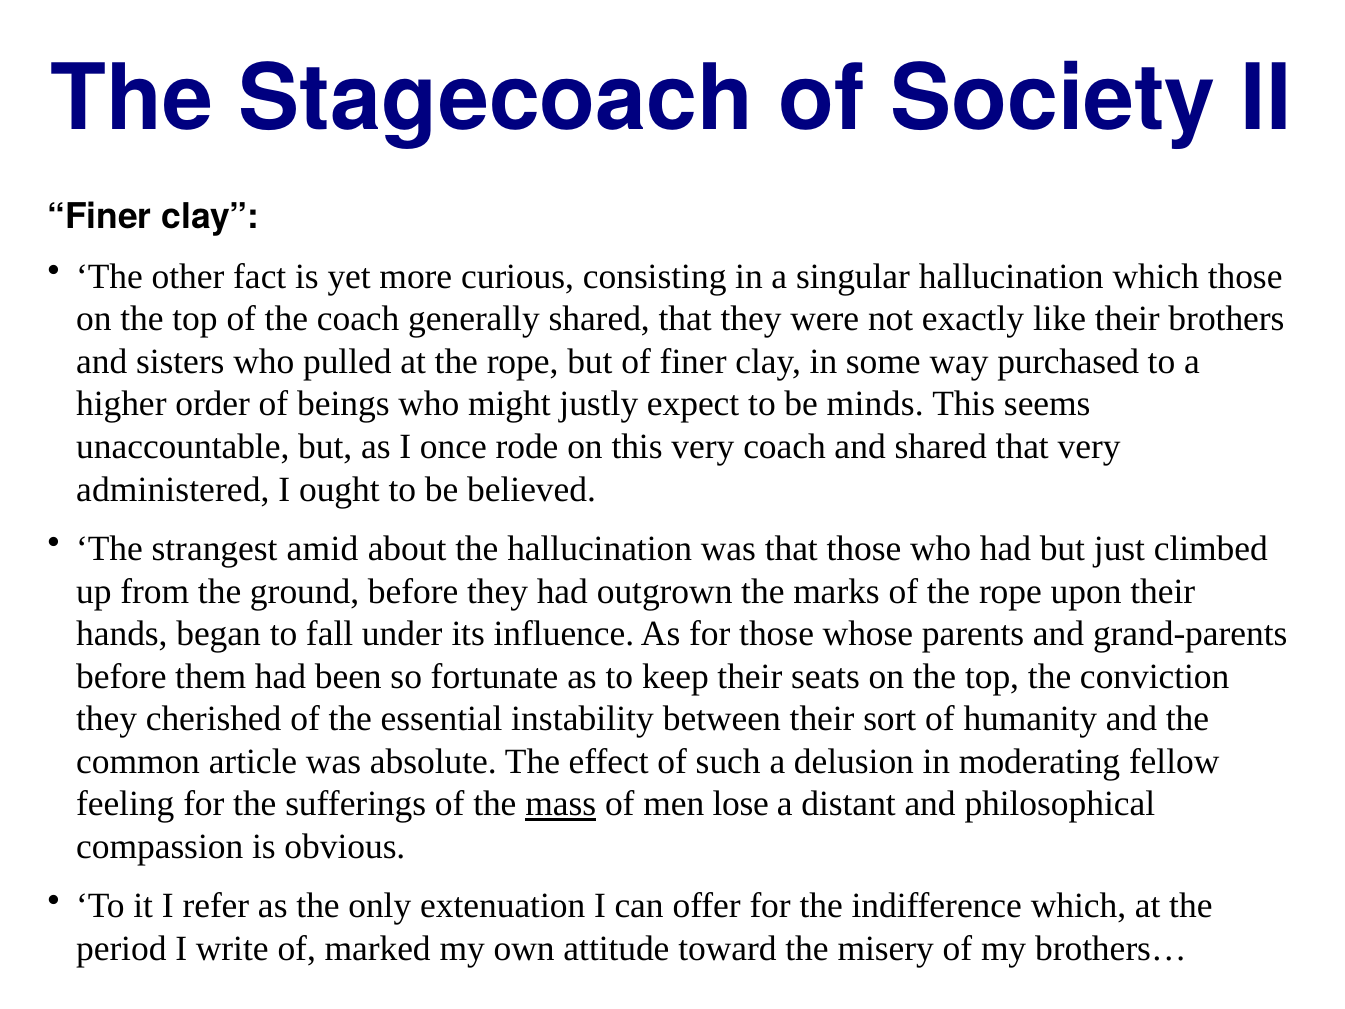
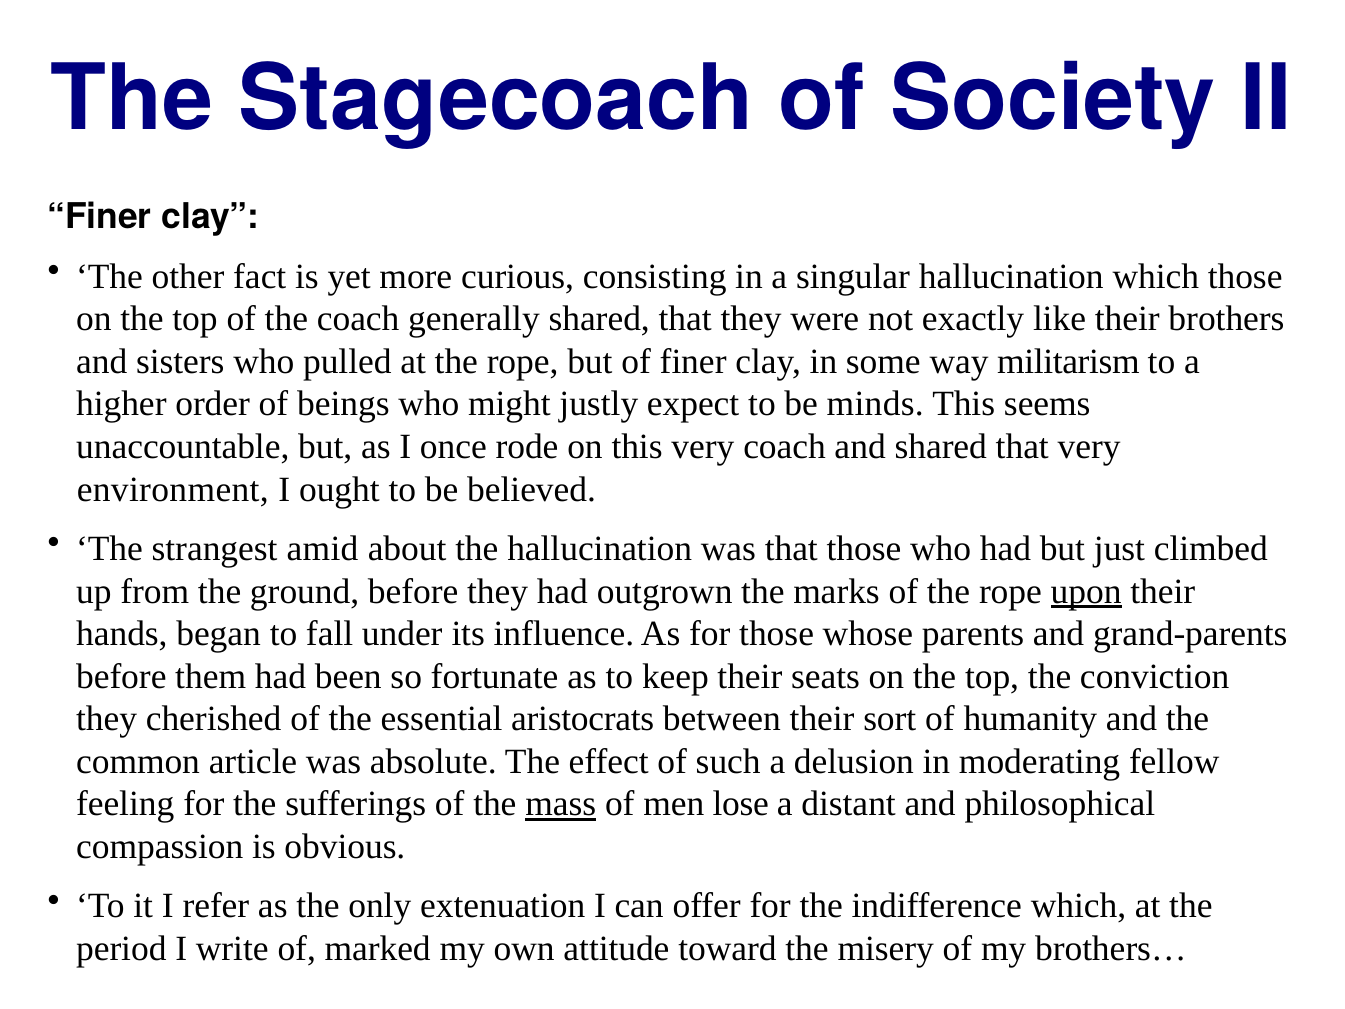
purchased: purchased -> militarism
administered: administered -> environment
upon underline: none -> present
instability: instability -> aristocrats
